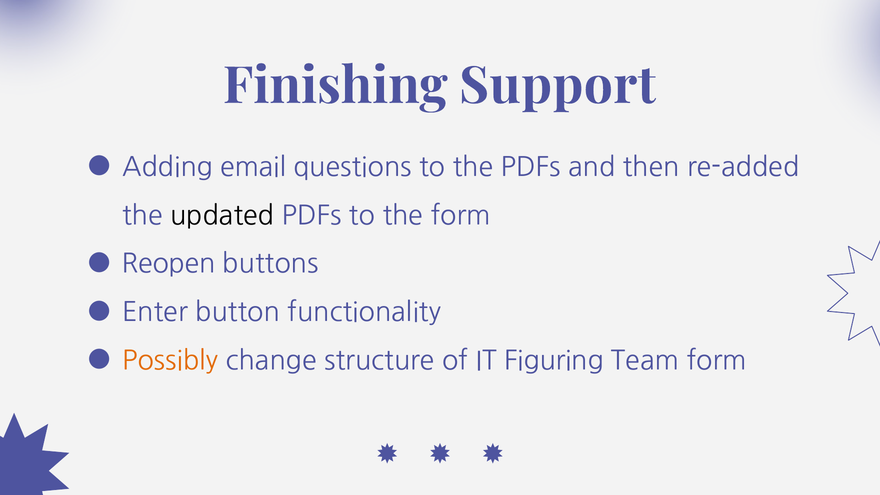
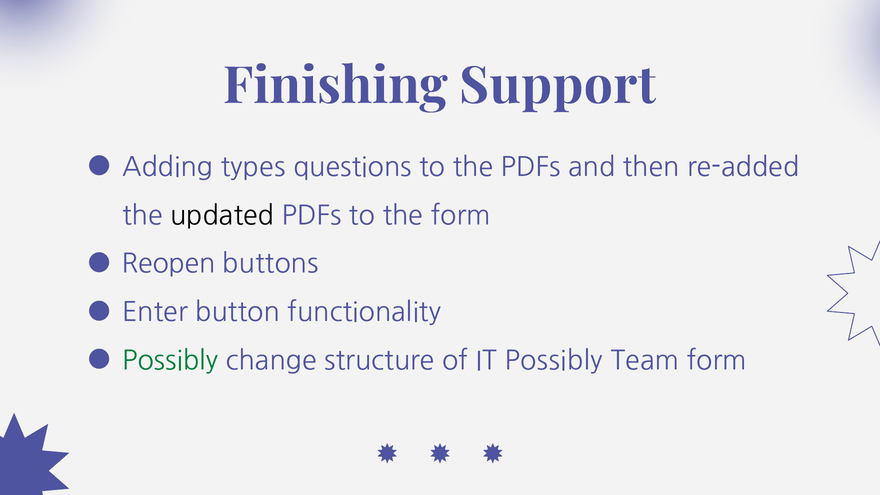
email: email -> types
Possibly at (170, 361) colour: orange -> green
IT Figuring: Figuring -> Possibly
